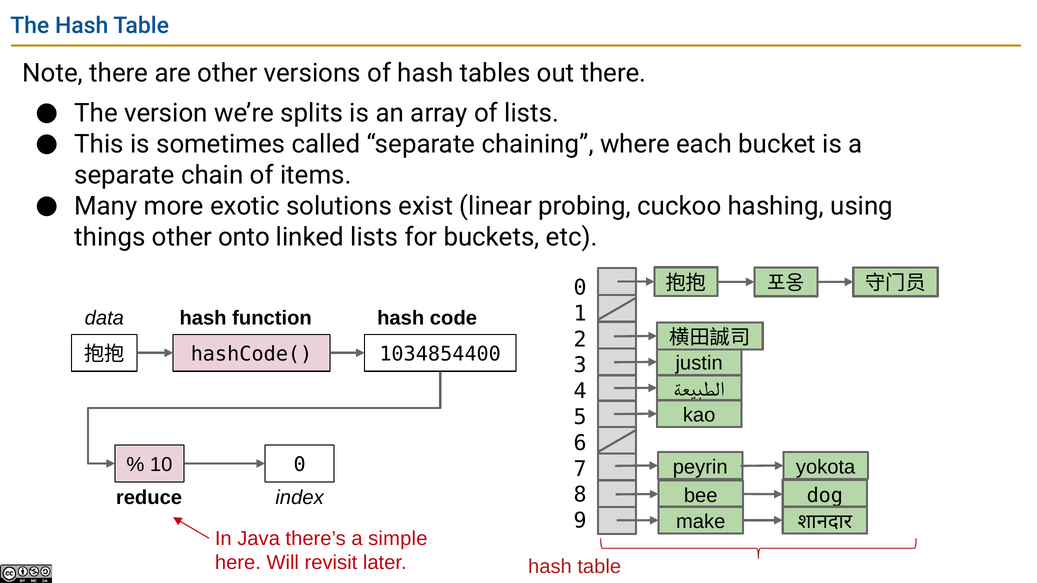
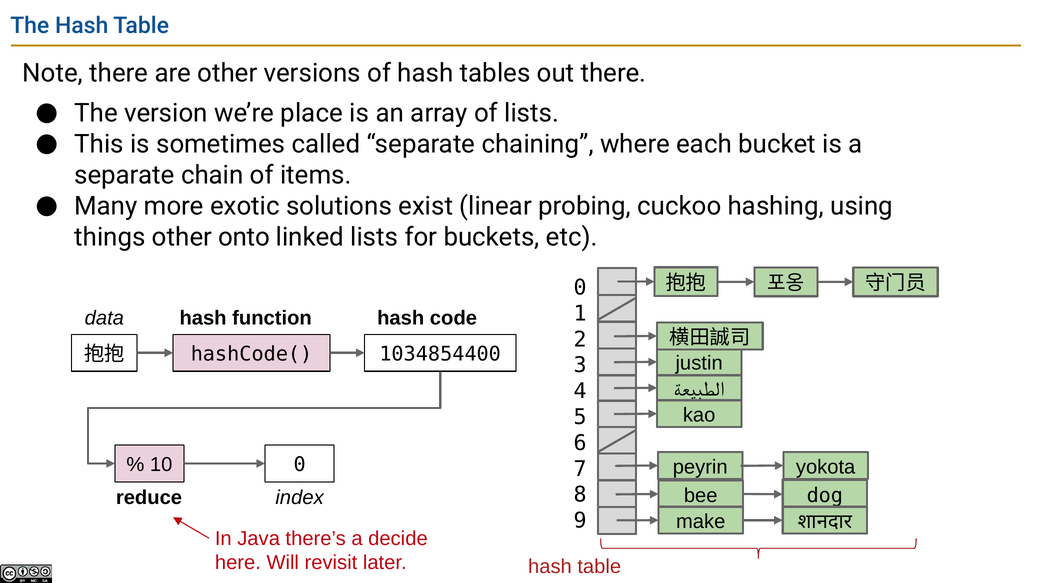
splits: splits -> place
simple: simple -> decide
